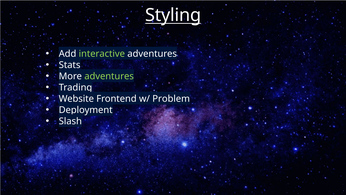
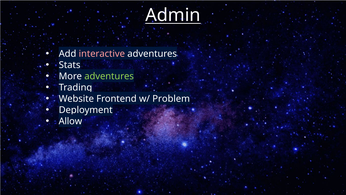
Styling: Styling -> Admin
interactive colour: light green -> pink
Slash: Slash -> Allow
